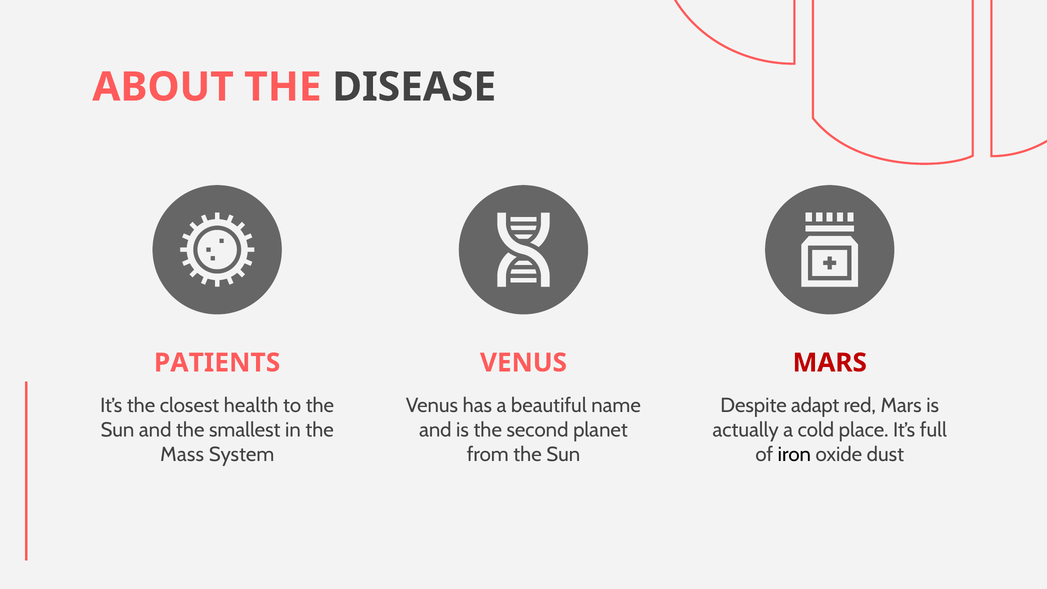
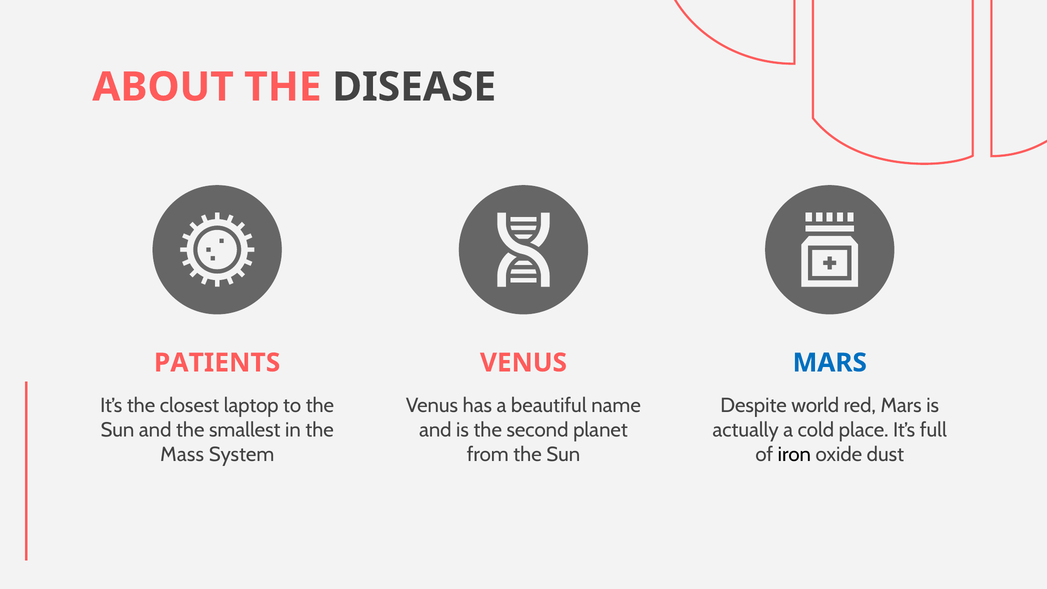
MARS at (830, 363) colour: red -> blue
health: health -> laptop
adapt: adapt -> world
